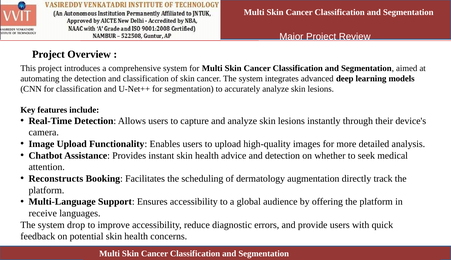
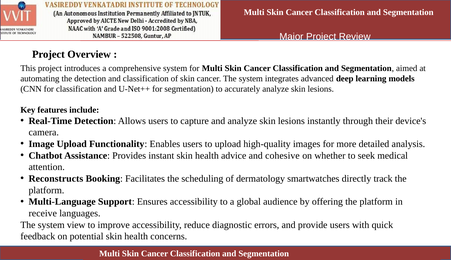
and detection: detection -> cohesive
augmentation: augmentation -> smartwatches
drop: drop -> view
